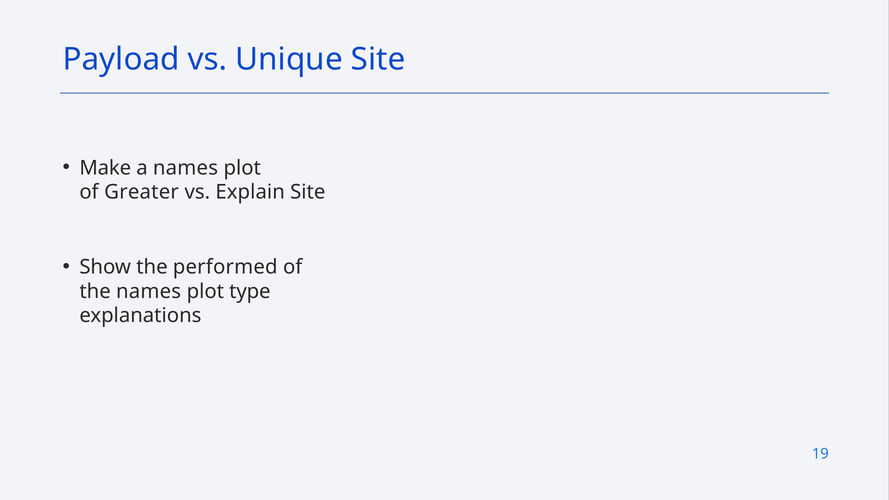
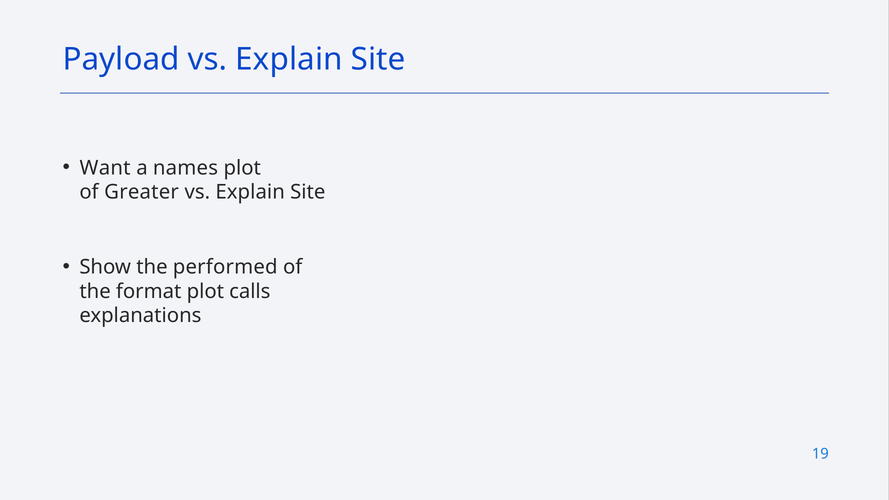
Payload vs Unique: Unique -> Explain
Make: Make -> Want
the names: names -> format
type: type -> calls
